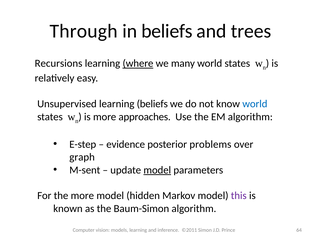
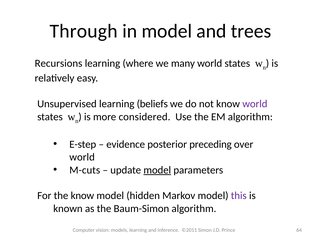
in beliefs: beliefs -> model
where underline: present -> none
world at (255, 104) colour: blue -> purple
approaches: approaches -> considered
problems: problems -> preceding
graph at (82, 157): graph -> world
M-sent: M-sent -> M-cuts
the more: more -> know
